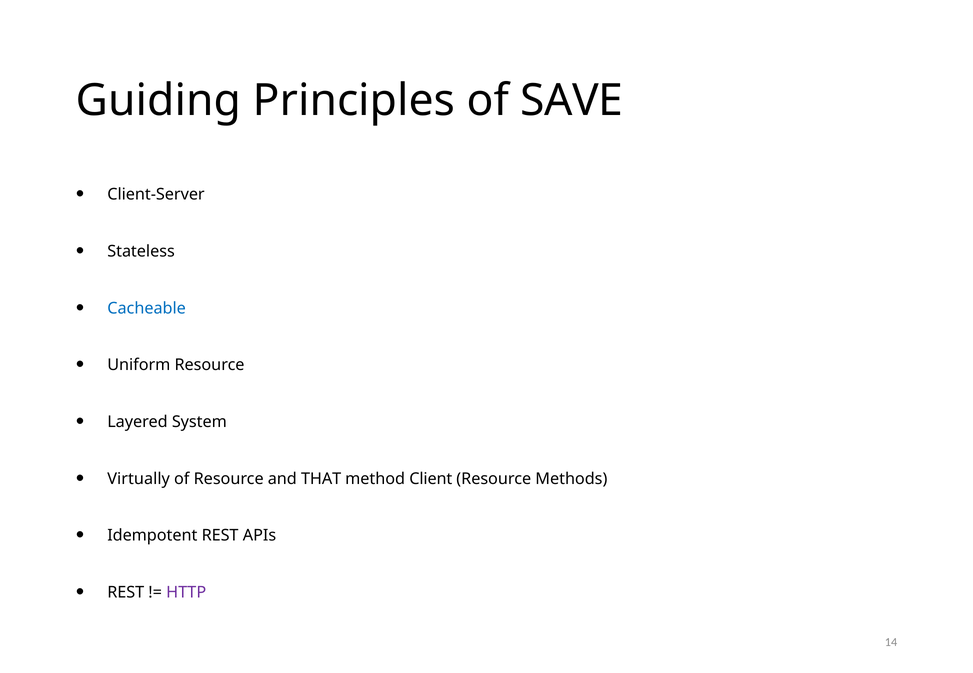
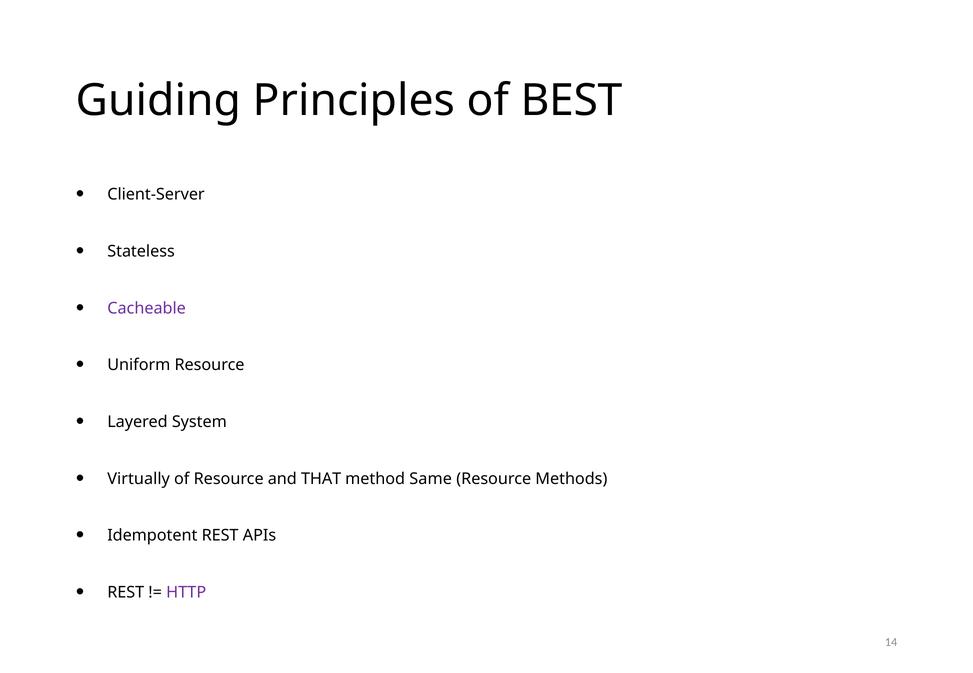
SAVE: SAVE -> BEST
Cacheable colour: blue -> purple
Client: Client -> Same
